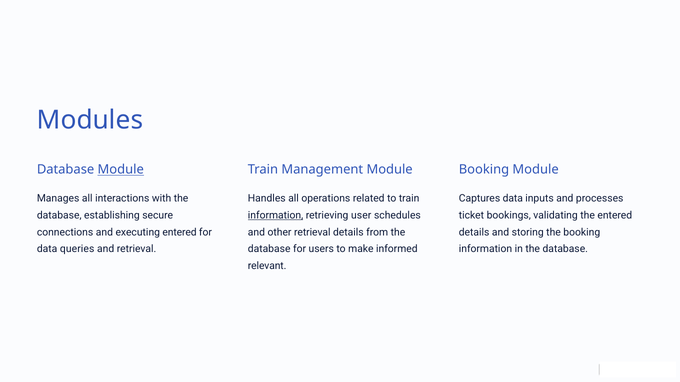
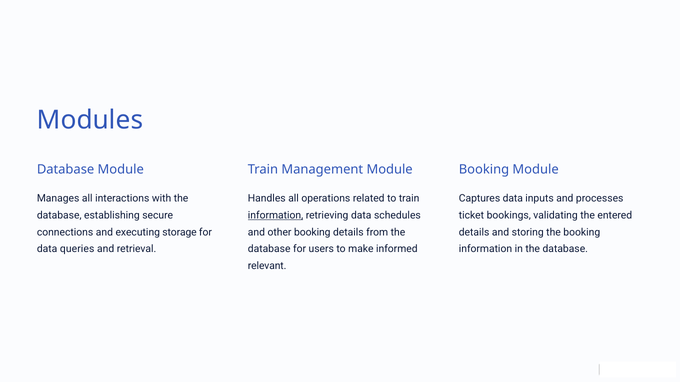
Module at (121, 170) underline: present -> none
retrieving user: user -> data
executing entered: entered -> storage
other retrieval: retrieval -> booking
